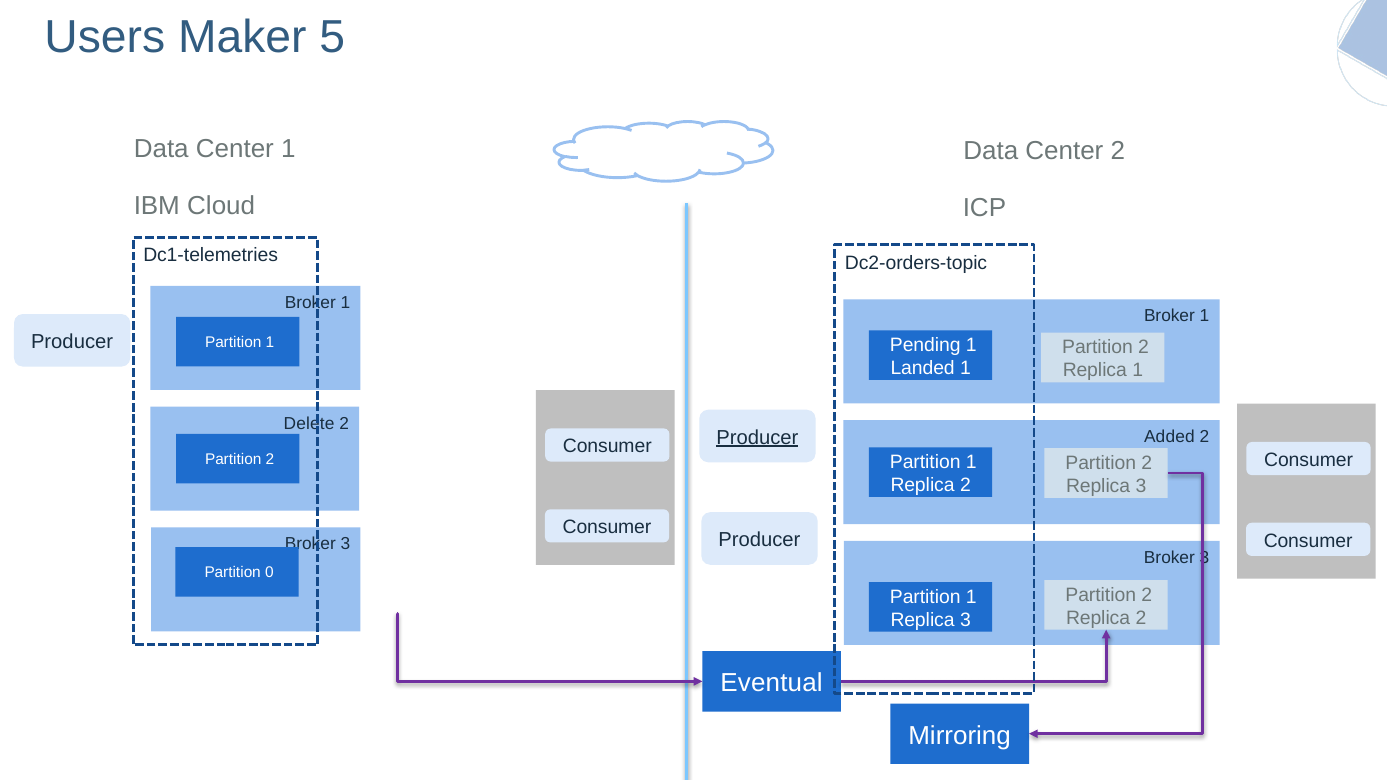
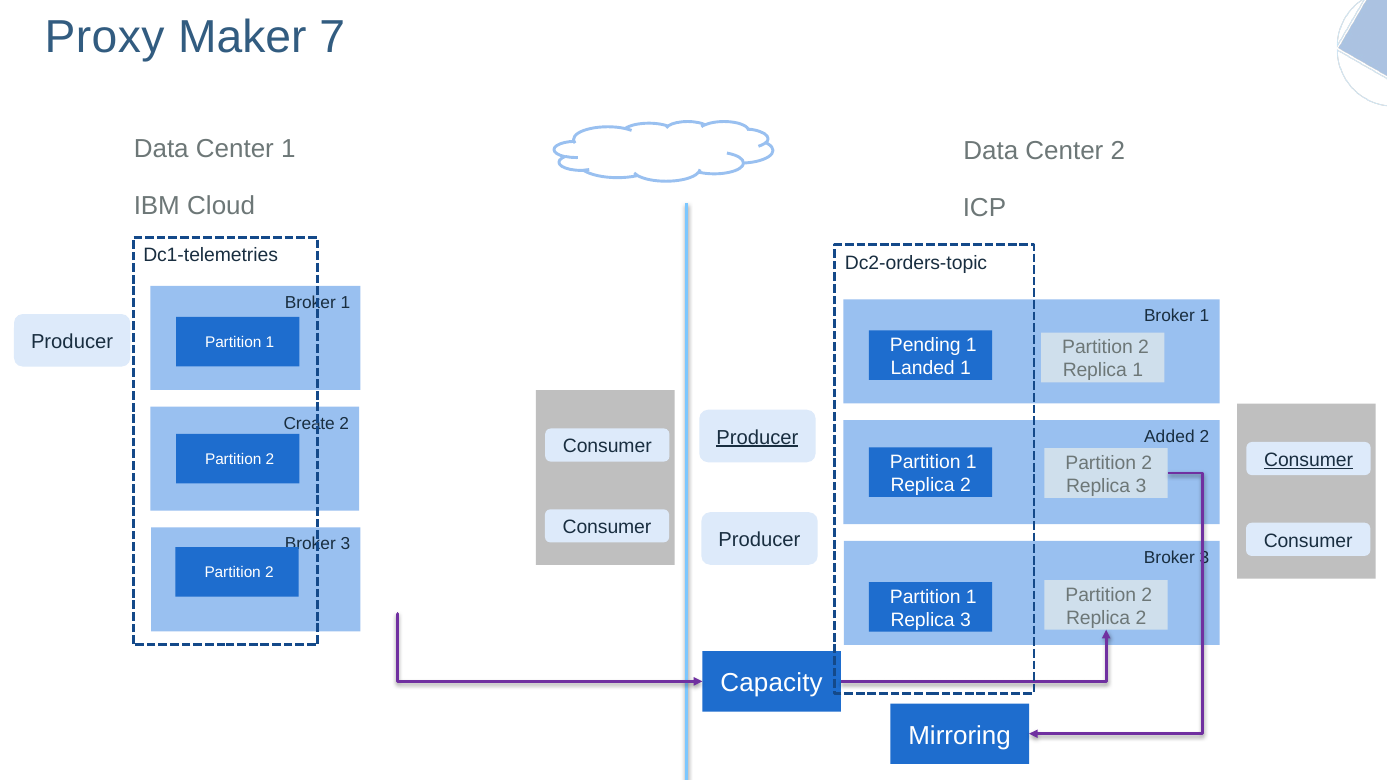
Users: Users -> Proxy
5: 5 -> 7
Delete: Delete -> Create
Consumer at (1309, 460) underline: none -> present
0 at (269, 573): 0 -> 2
Eventual: Eventual -> Capacity
